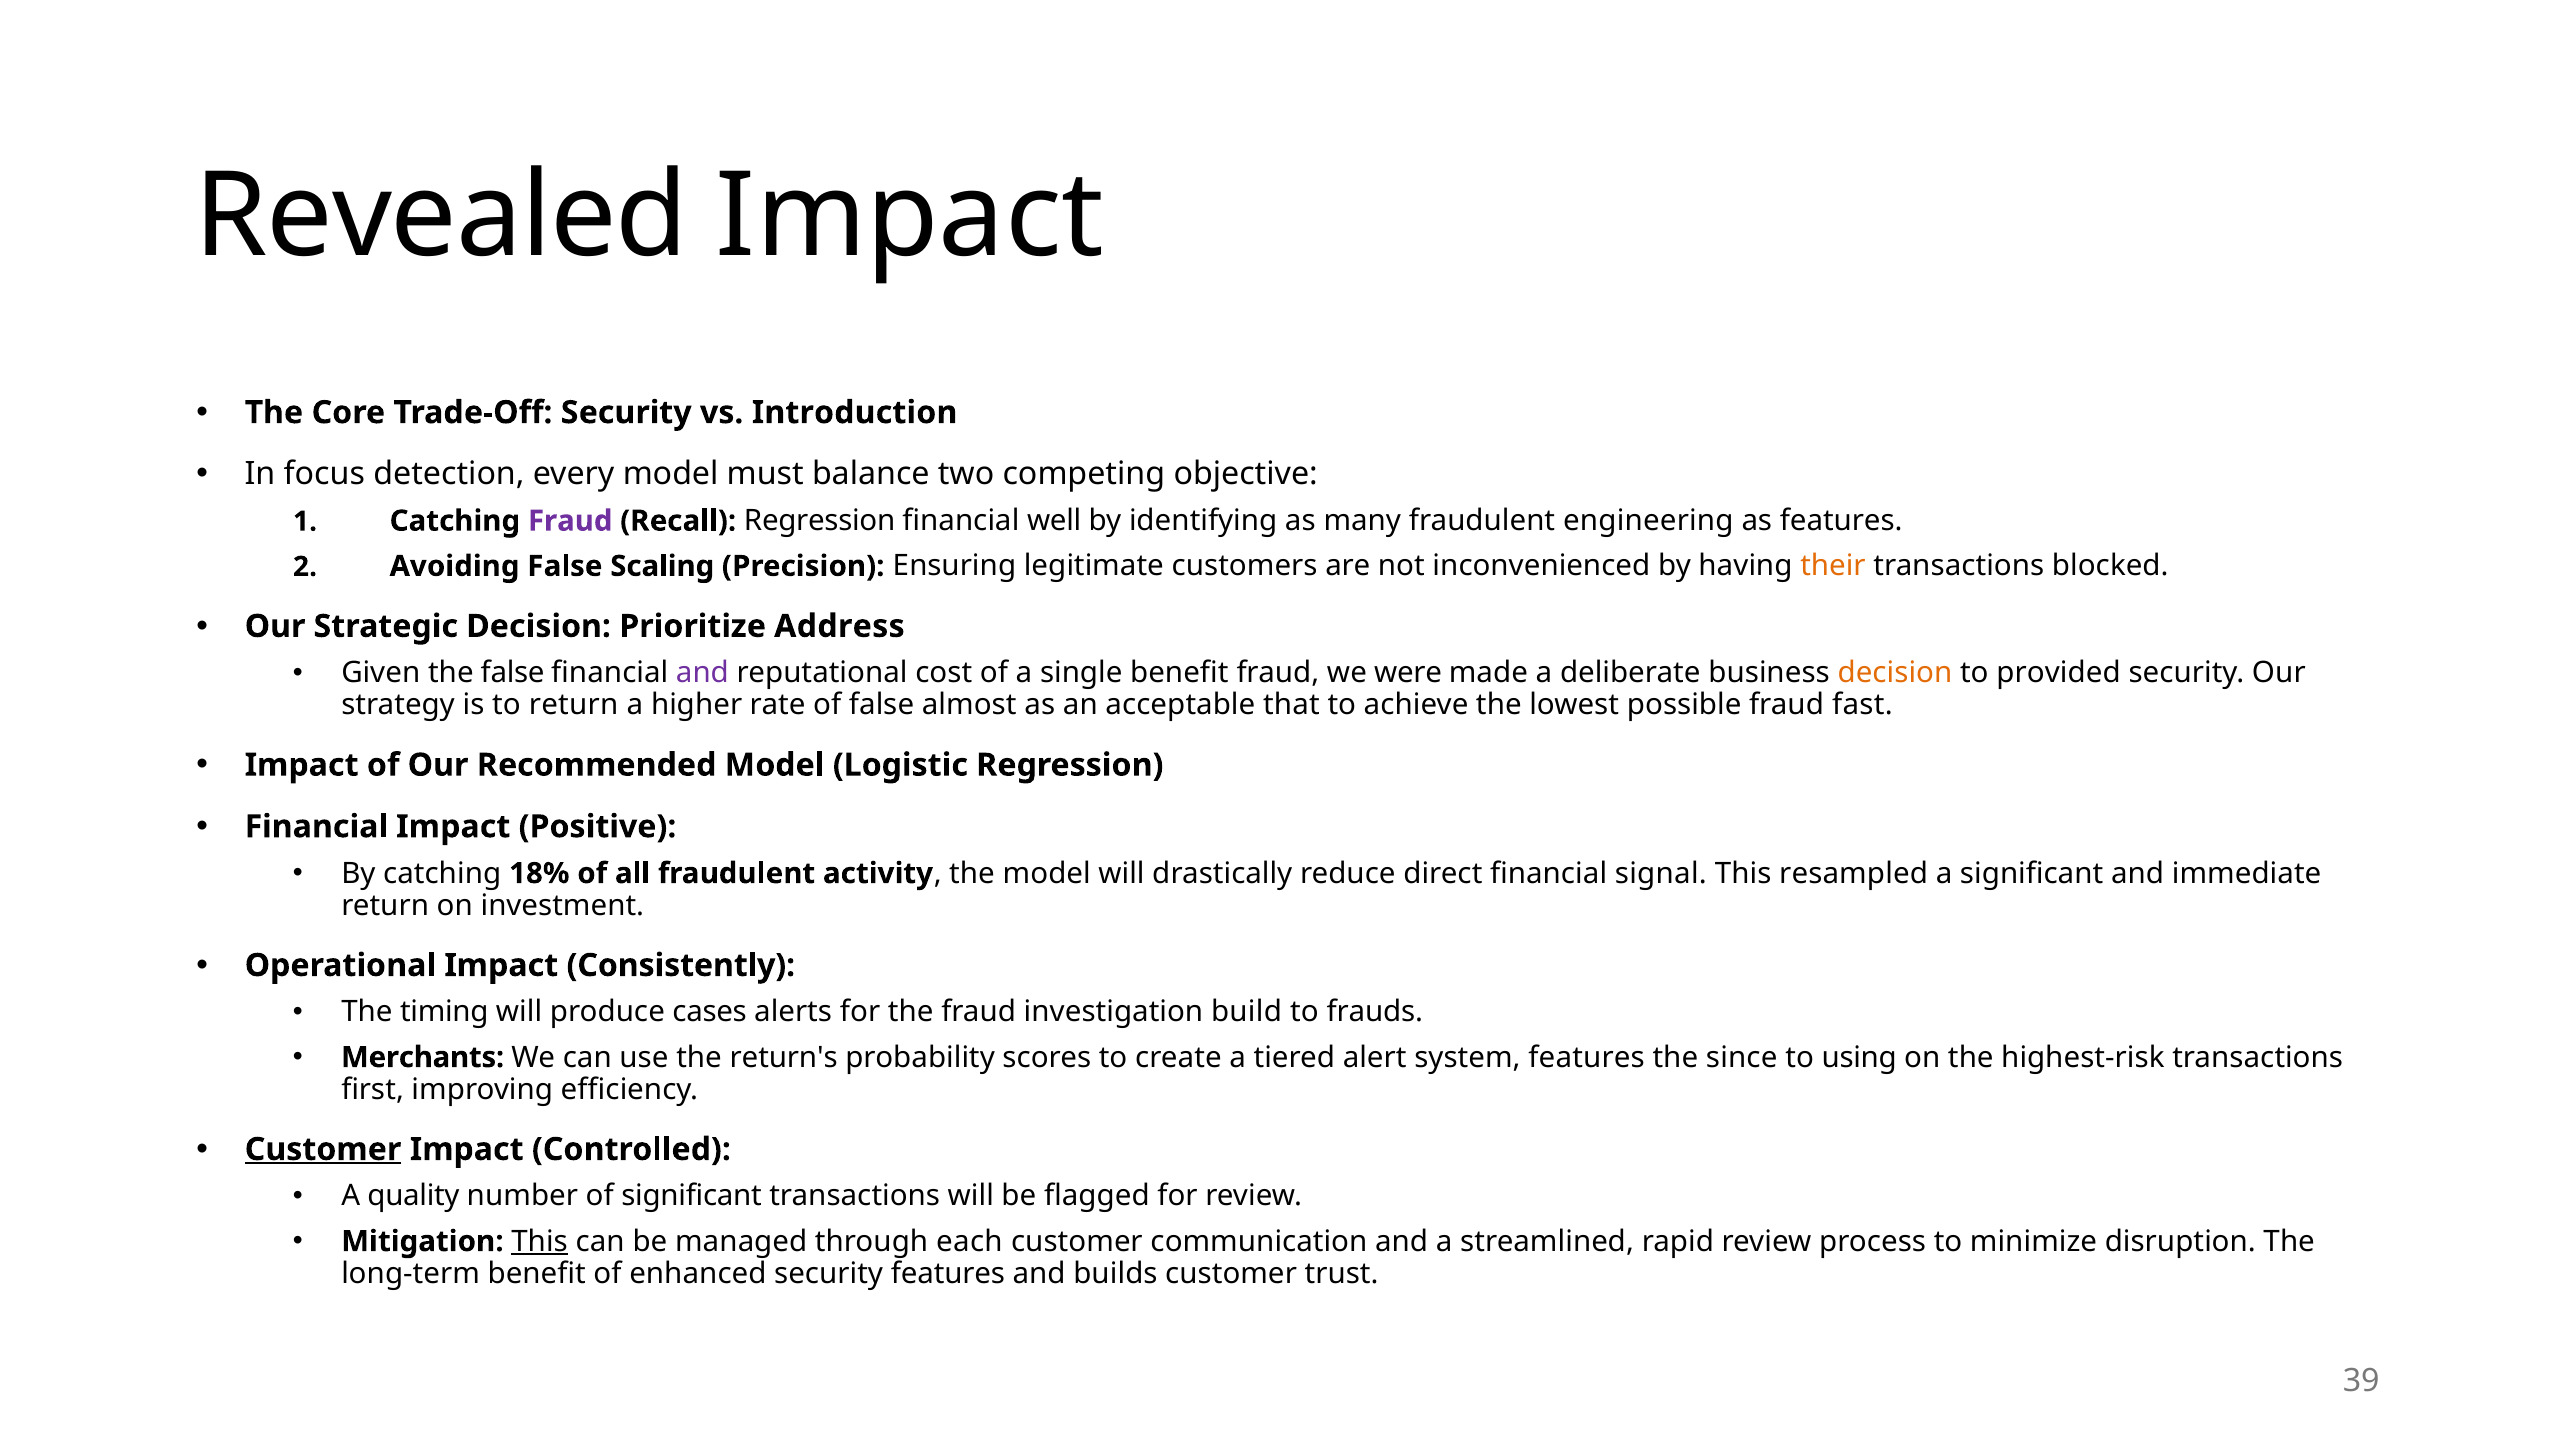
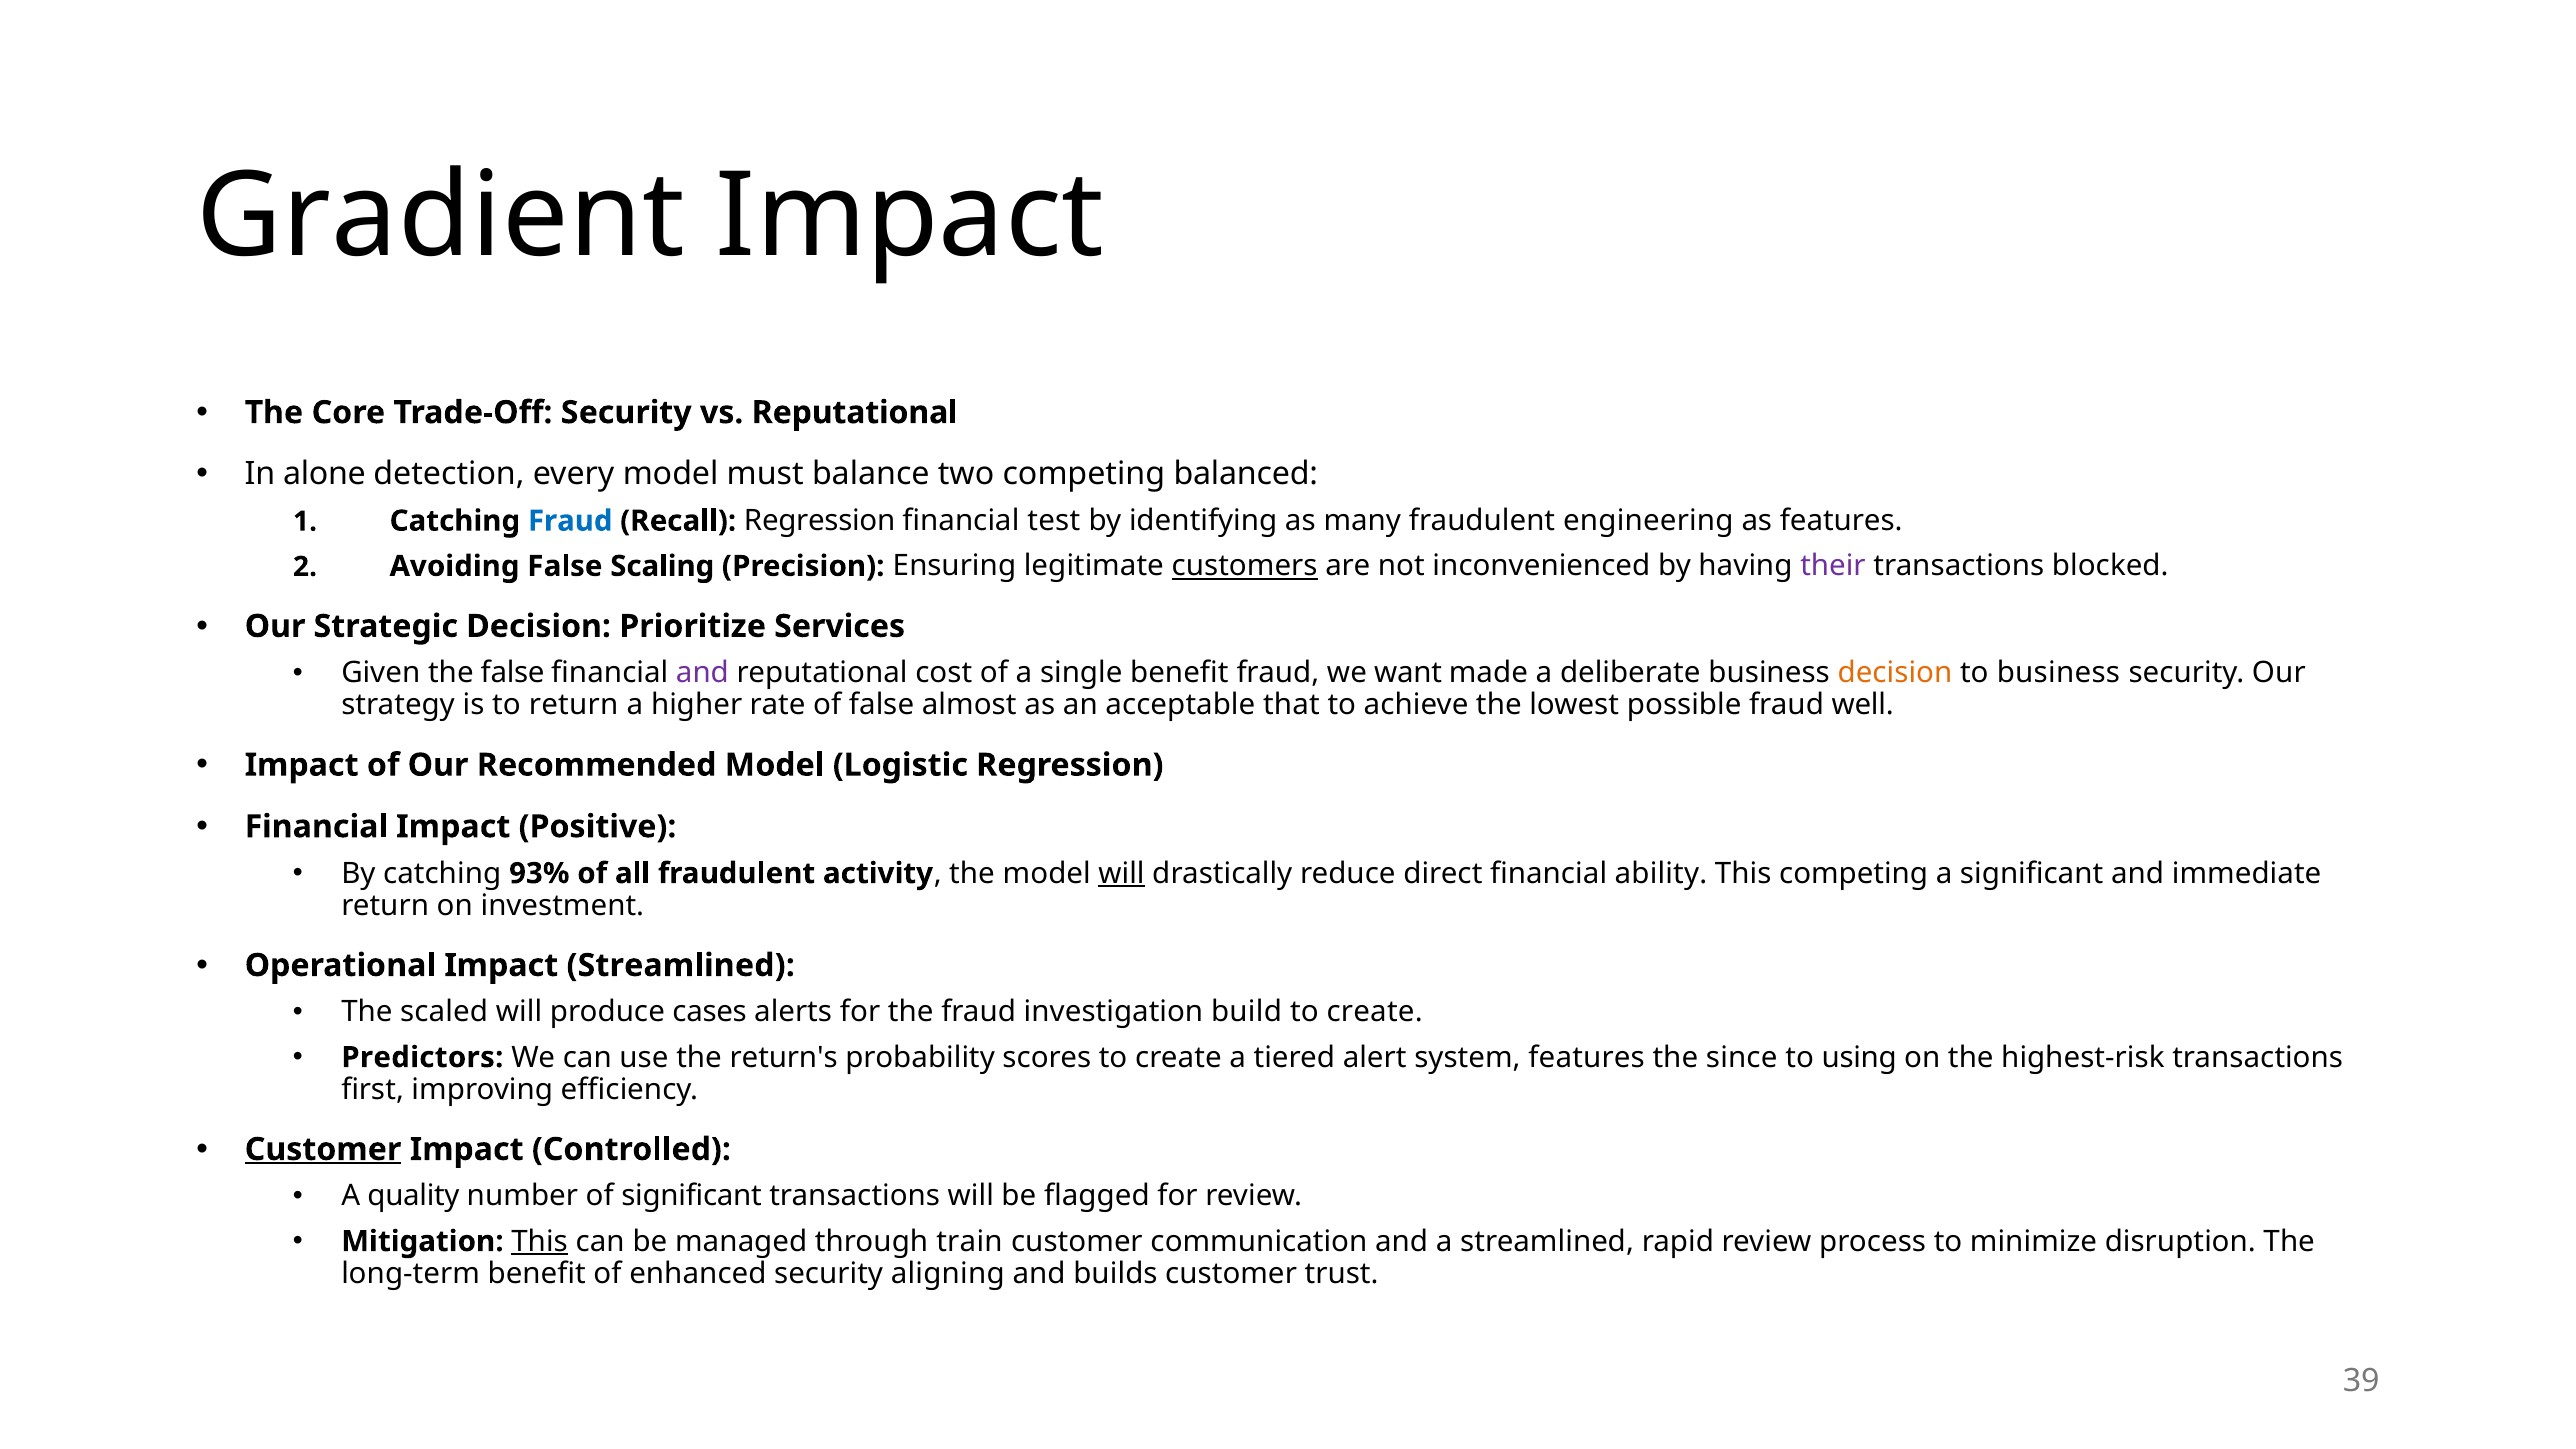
Revealed: Revealed -> Gradient
vs Introduction: Introduction -> Reputational
focus: focus -> alone
objective: objective -> balanced
Fraud at (570, 521) colour: purple -> blue
well: well -> test
customers underline: none -> present
their colour: orange -> purple
Address: Address -> Services
were: were -> want
to provided: provided -> business
fast: fast -> well
18%: 18% -> 93%
will at (1122, 873) underline: none -> present
signal: signal -> ability
This resampled: resampled -> competing
Impact Consistently: Consistently -> Streamlined
timing: timing -> scaled
frauds at (1375, 1012): frauds -> create
Merchants: Merchants -> Predictors
each: each -> train
security features: features -> aligning
